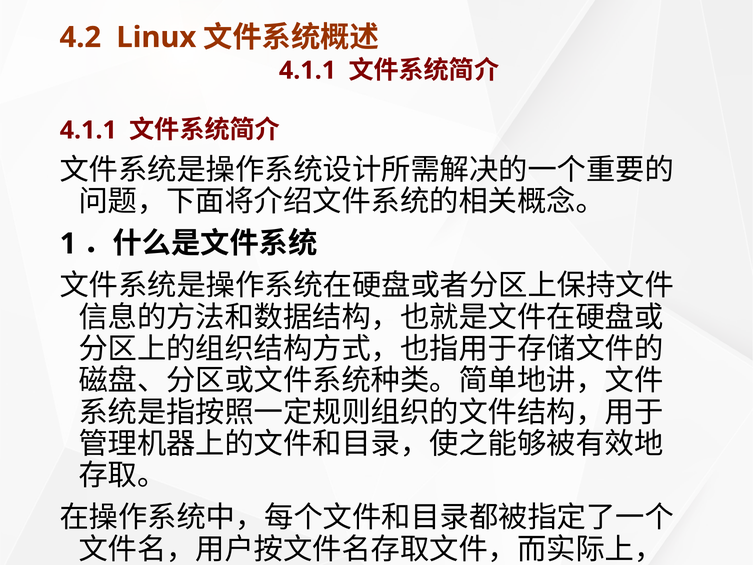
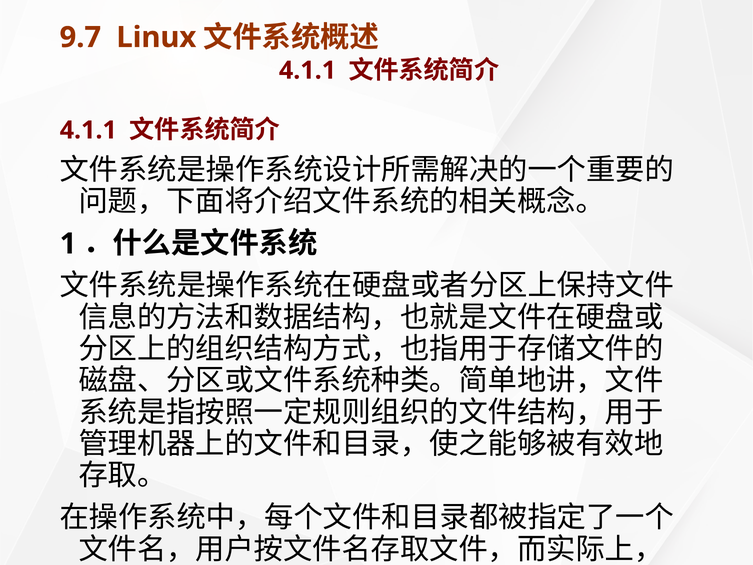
4.2: 4.2 -> 9.7
